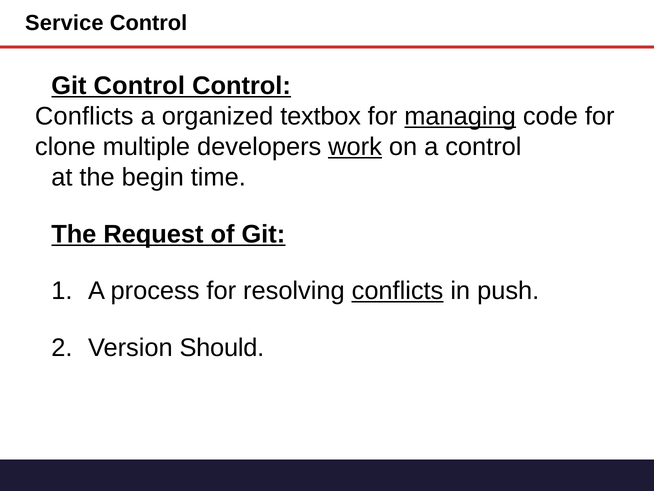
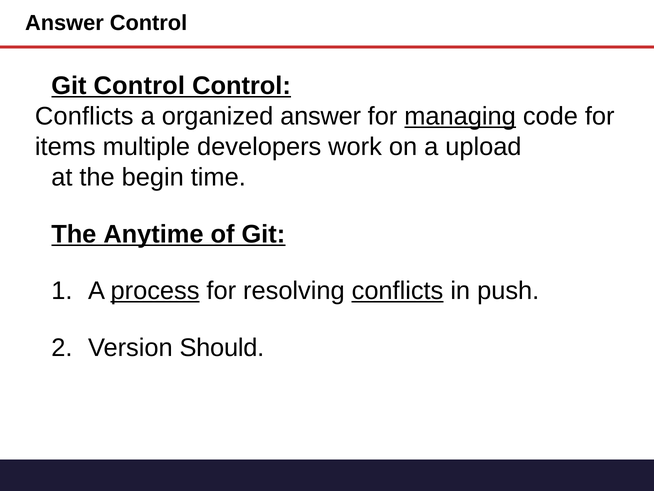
Service at (64, 23): Service -> Answer
organized textbox: textbox -> answer
clone: clone -> items
work underline: present -> none
a control: control -> upload
Request: Request -> Anytime
process underline: none -> present
